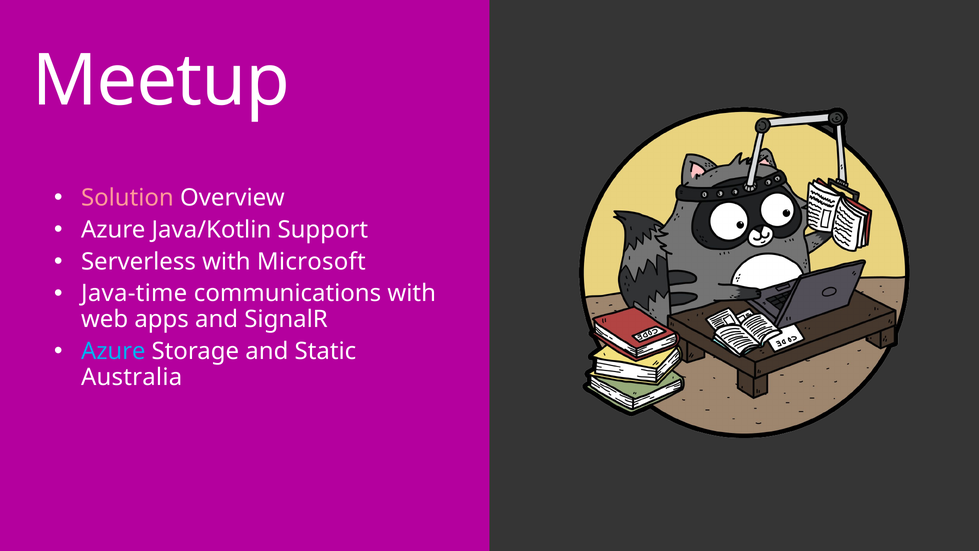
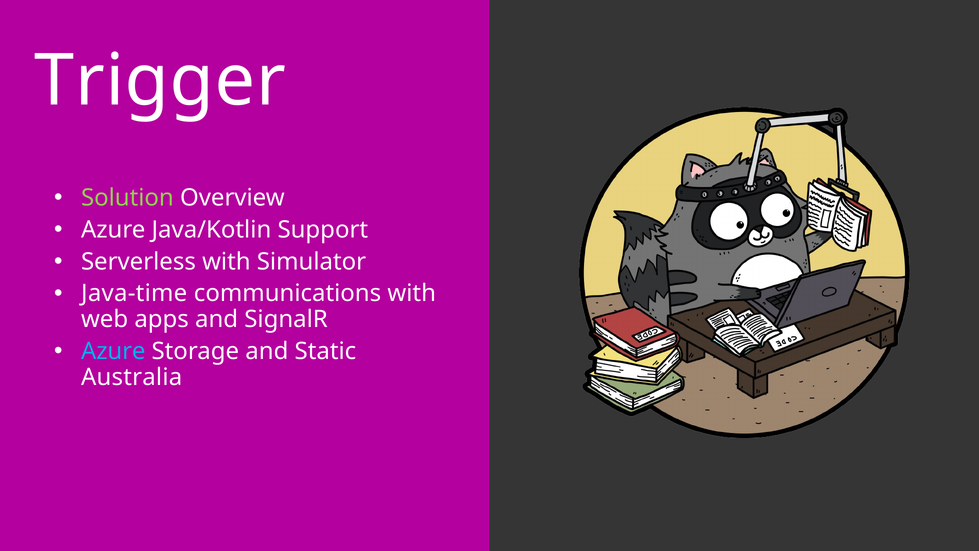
Meetup: Meetup -> Trigger
Solution colour: pink -> light green
Microsoft: Microsoft -> Simulator
